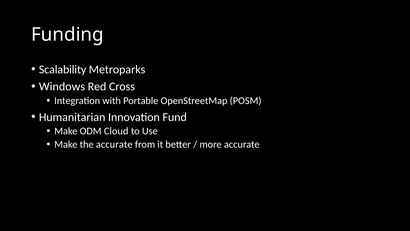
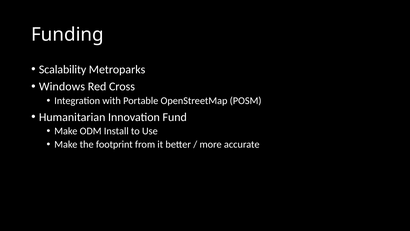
Cloud: Cloud -> Install
the accurate: accurate -> footprint
